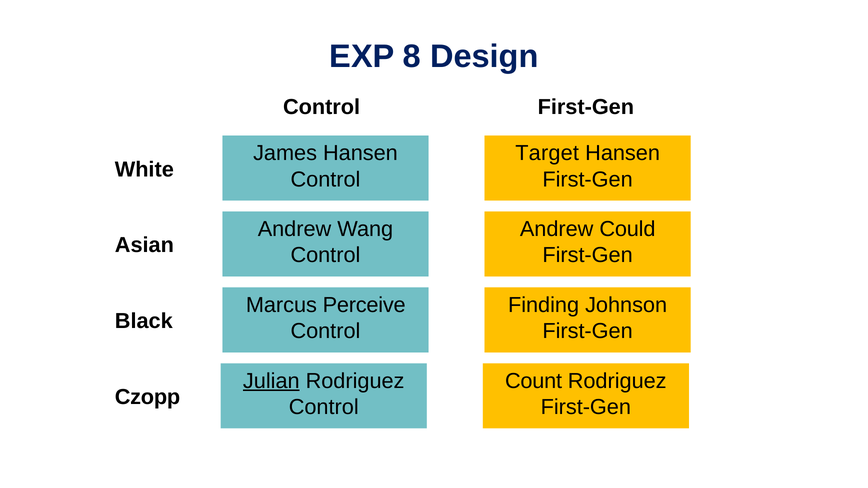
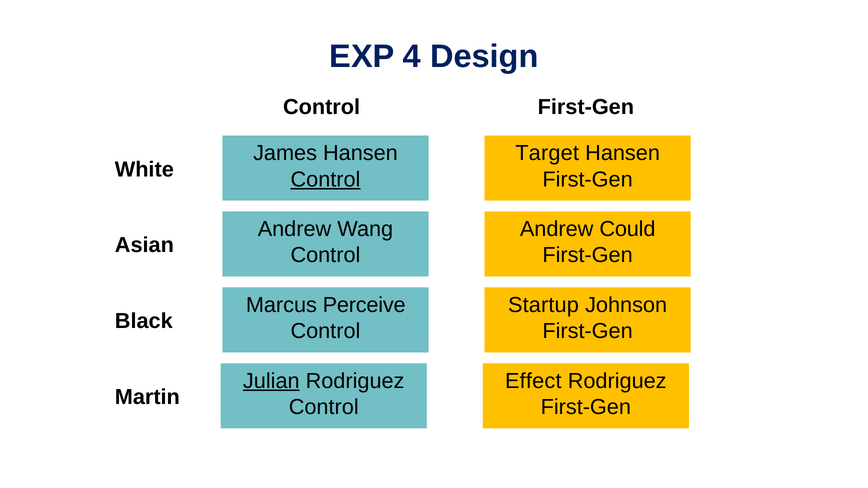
8: 8 -> 4
Control at (325, 179) underline: none -> present
Finding: Finding -> Startup
Count: Count -> Effect
Czopp: Czopp -> Martin
